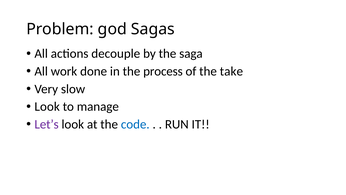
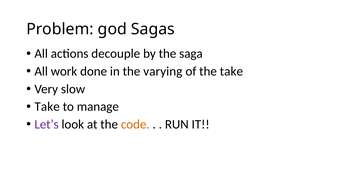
process: process -> varying
Look at (47, 106): Look -> Take
code colour: blue -> orange
